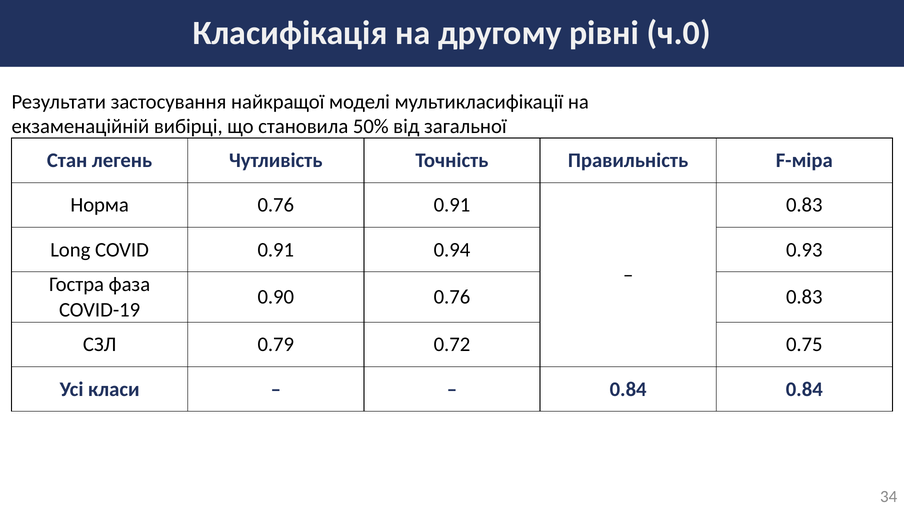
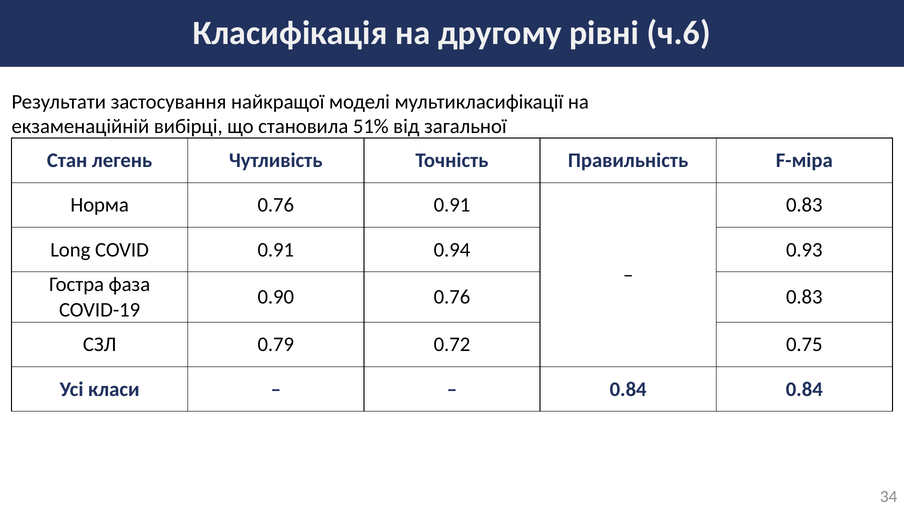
ч.0: ч.0 -> ч.6
50%: 50% -> 51%
